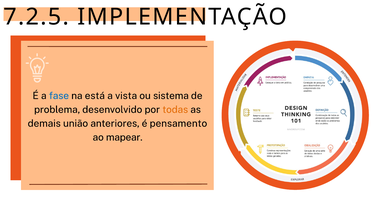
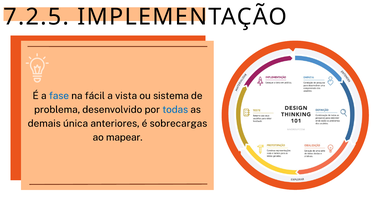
está: está -> fácil
todas colour: orange -> blue
união: união -> única
pensamento: pensamento -> sobrecargas
